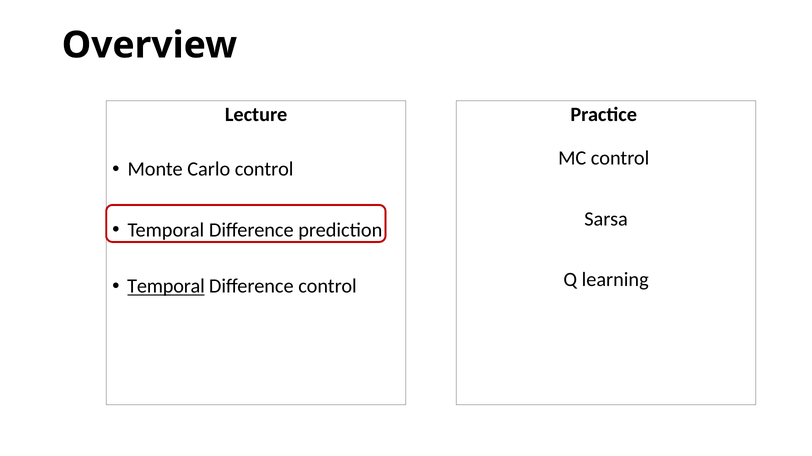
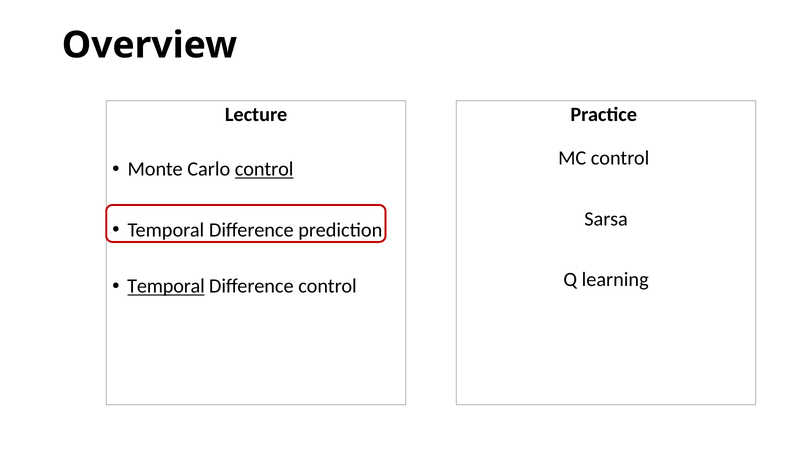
control at (264, 169) underline: none -> present
